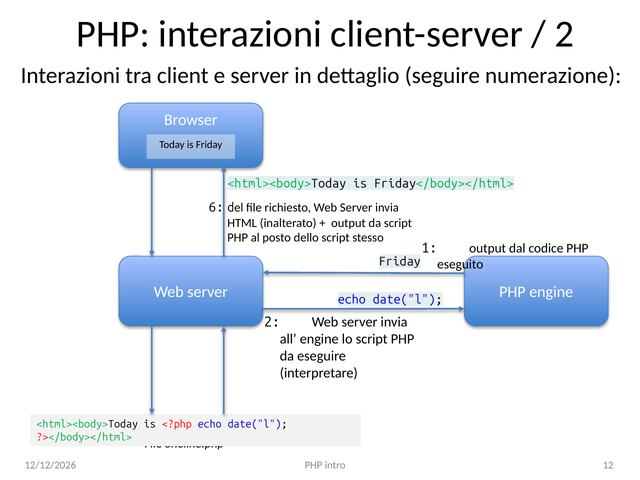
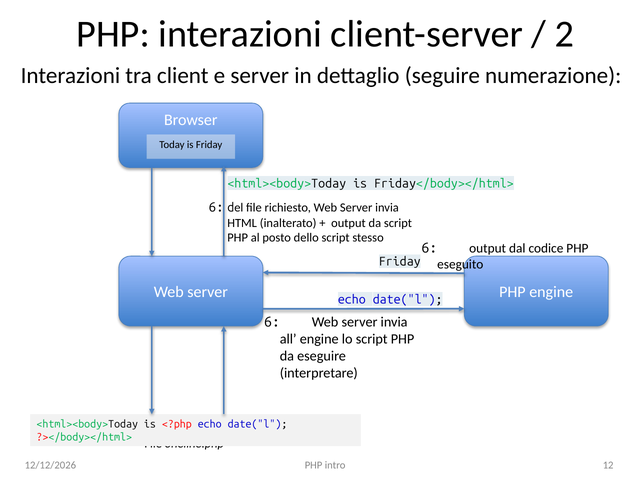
1 at (429, 248): 1 -> 6
2 at (272, 322): 2 -> 6
